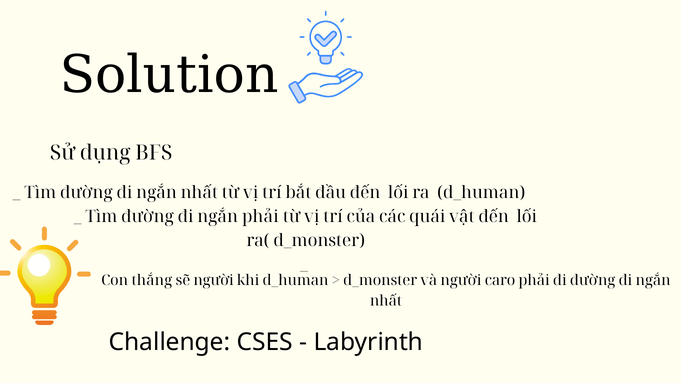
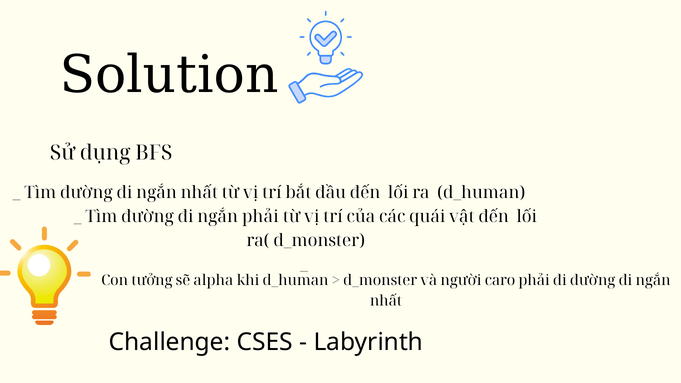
thắng: thắng -> tưởng
sẽ người: người -> alpha
